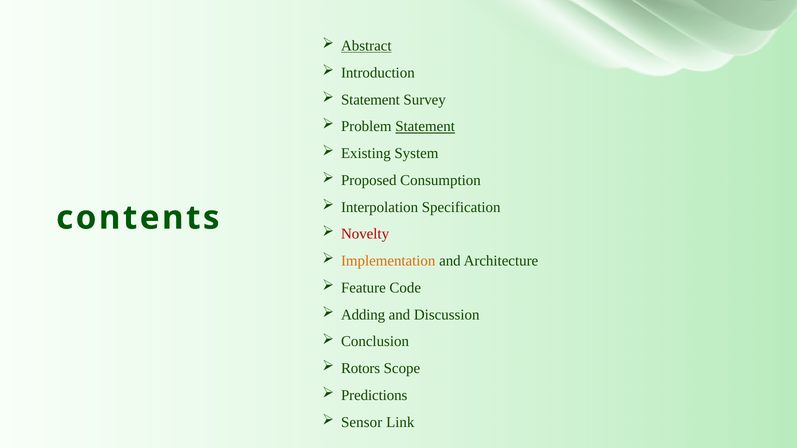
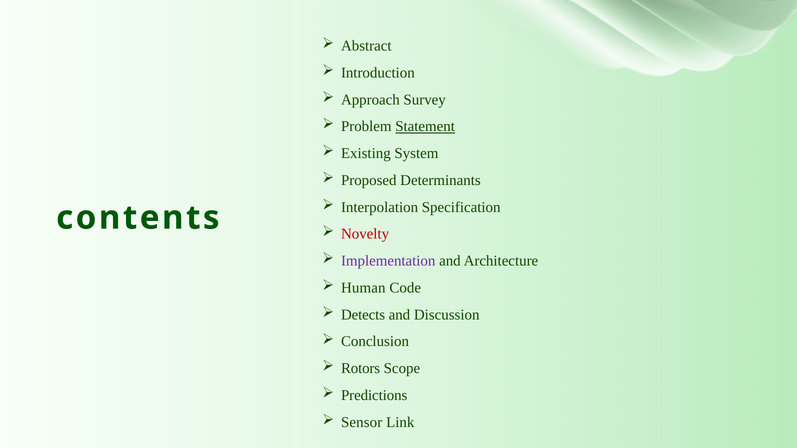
Abstract underline: present -> none
Statement at (370, 100): Statement -> Approach
Consumption: Consumption -> Determinants
Implementation colour: orange -> purple
Feature: Feature -> Human
Adding: Adding -> Detects
